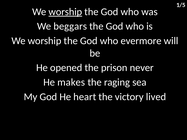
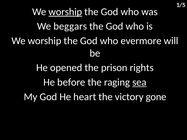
never: never -> rights
makes: makes -> before
sea underline: none -> present
lived: lived -> gone
